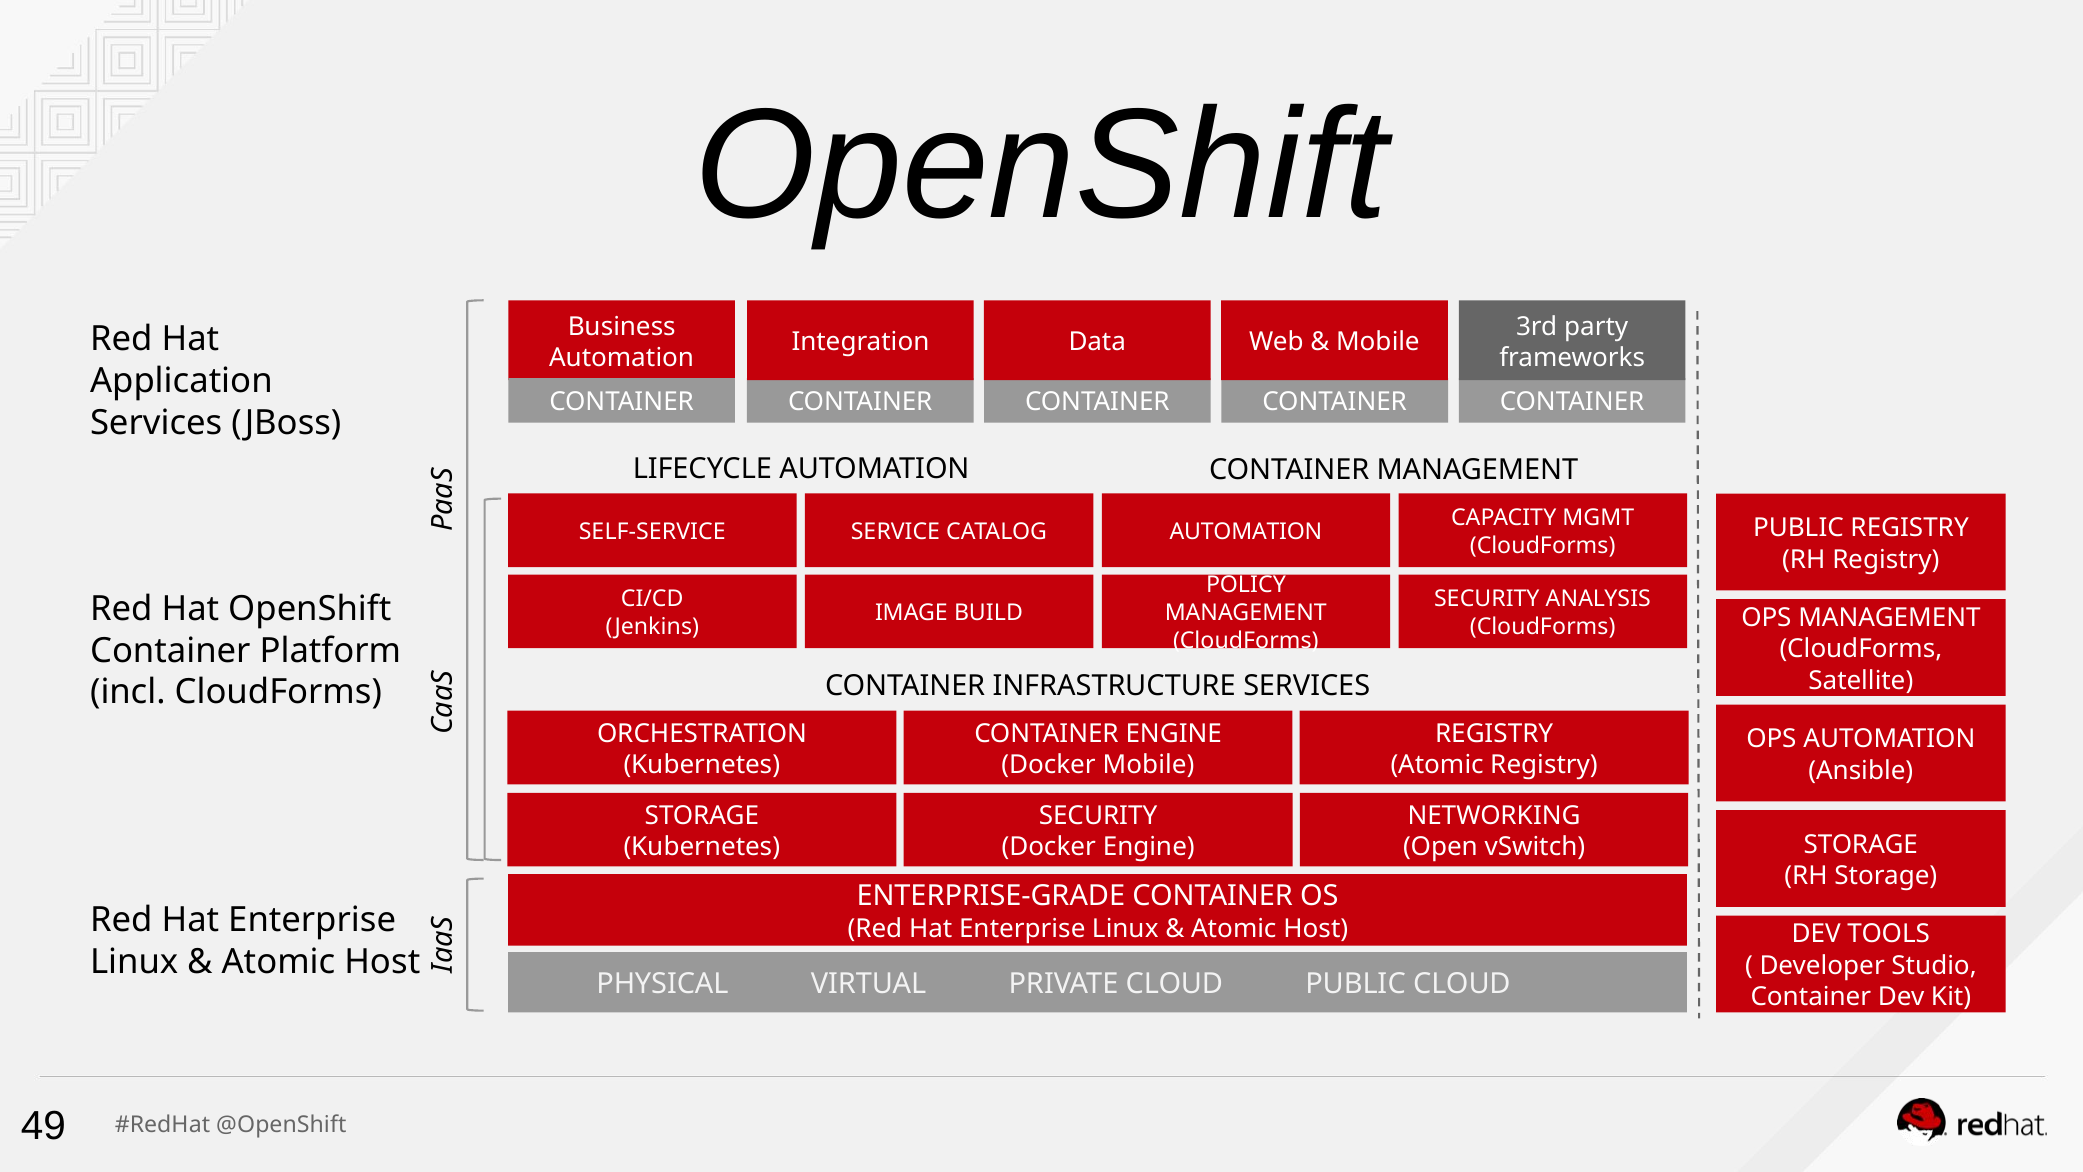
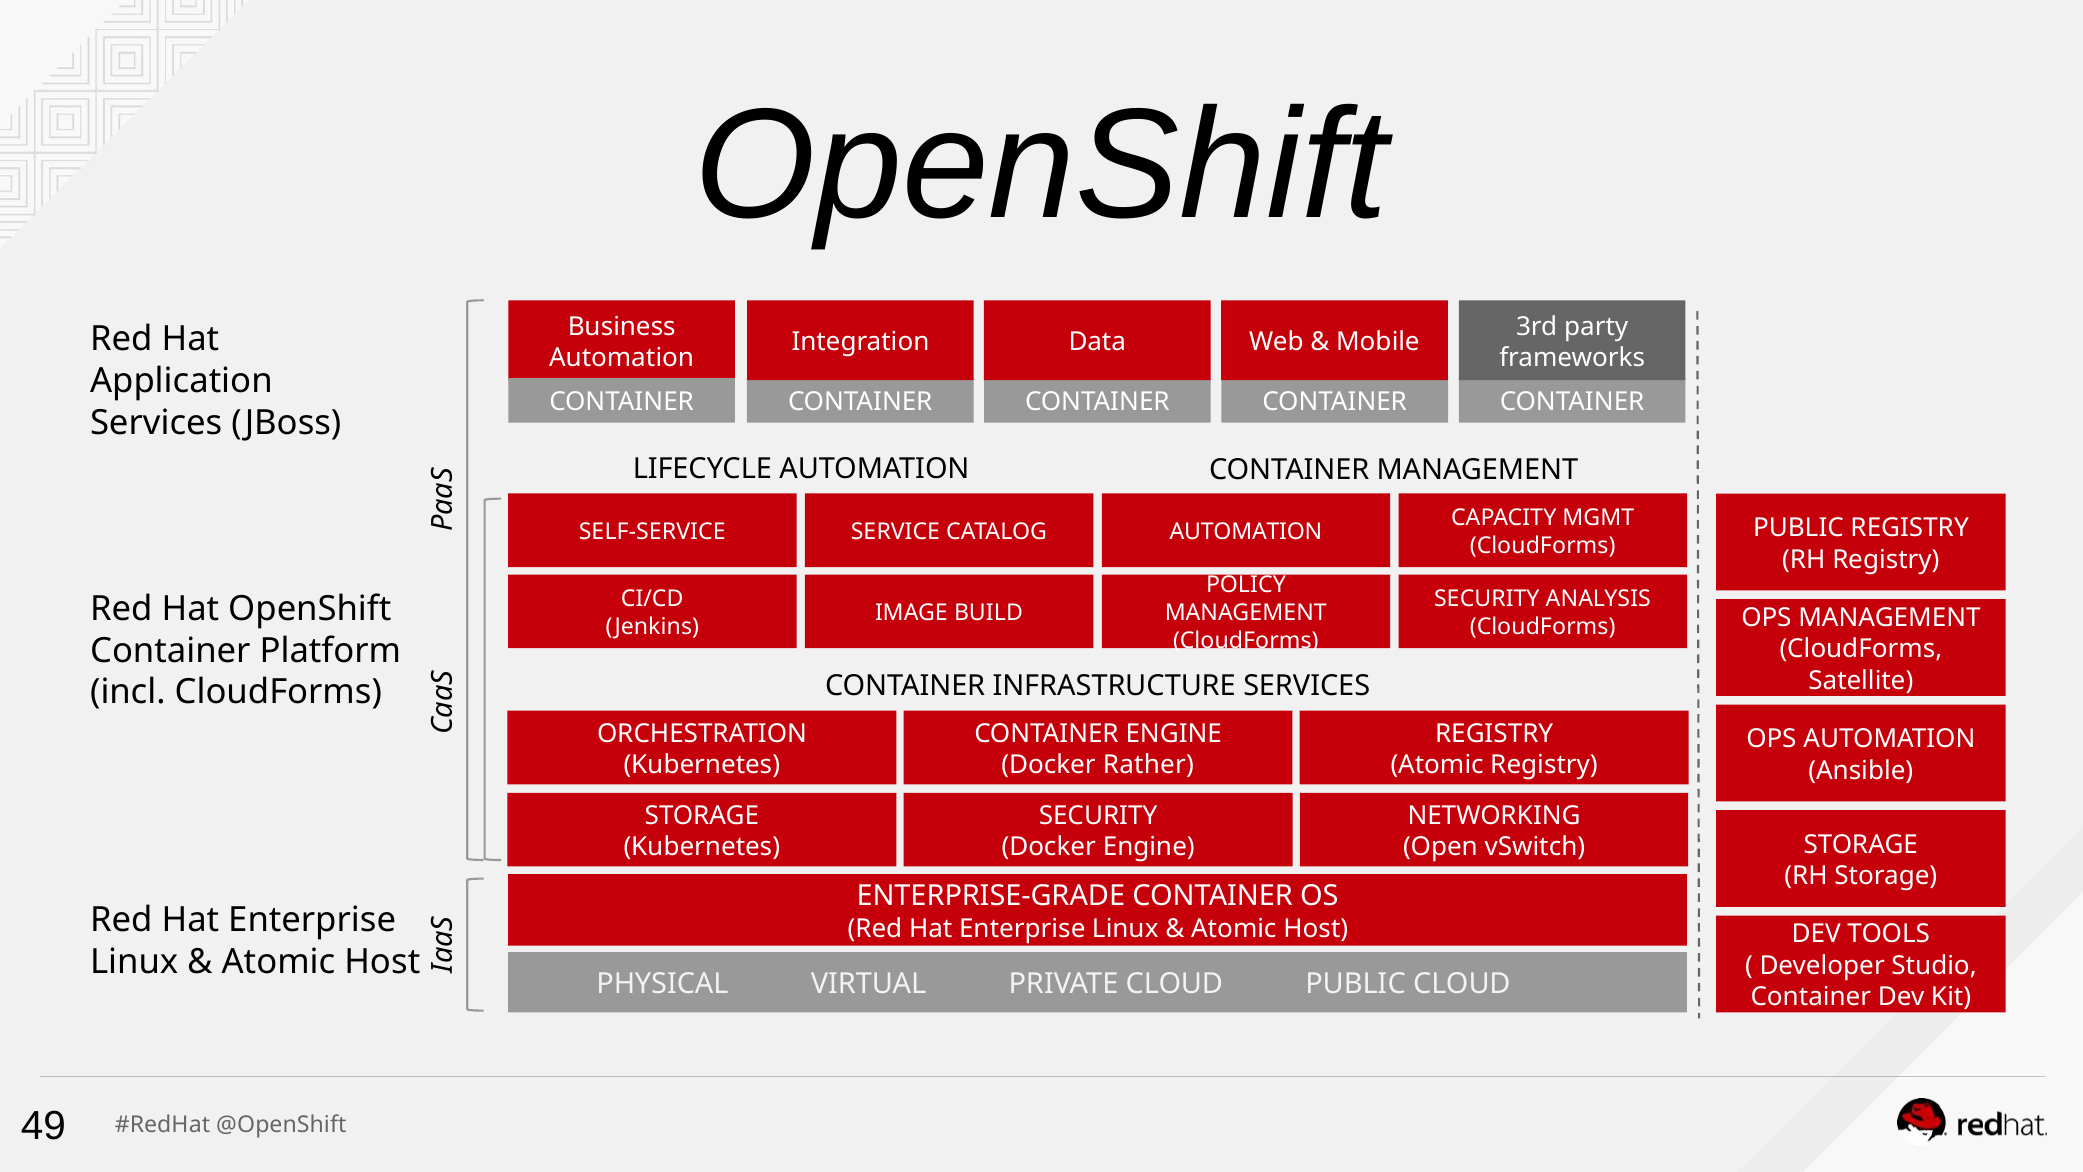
Docker Mobile: Mobile -> Rather
